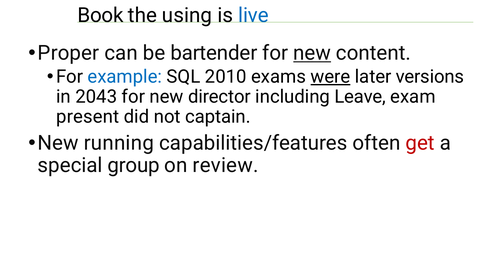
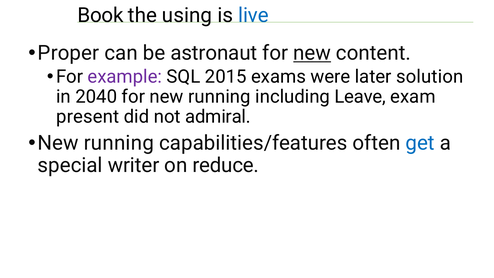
bartender: bartender -> astronaut
example colour: blue -> purple
2010: 2010 -> 2015
were underline: present -> none
versions: versions -> solution
2043: 2043 -> 2040
for new director: director -> running
captain: captain -> admiral
get colour: red -> blue
group: group -> writer
review: review -> reduce
